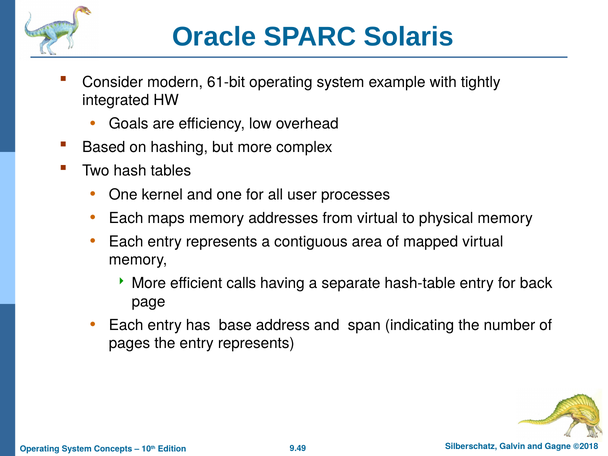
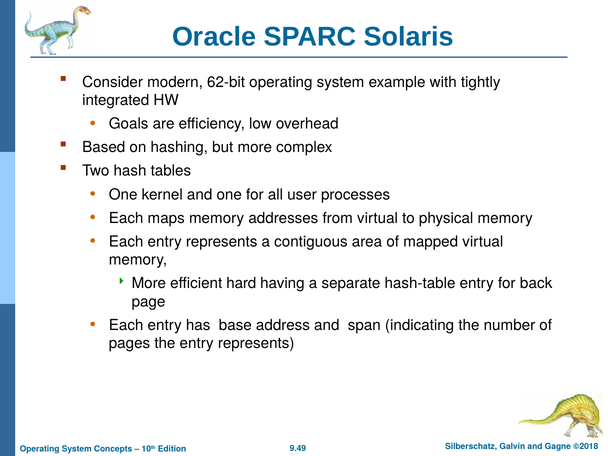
61-bit: 61-bit -> 62-bit
calls: calls -> hard
